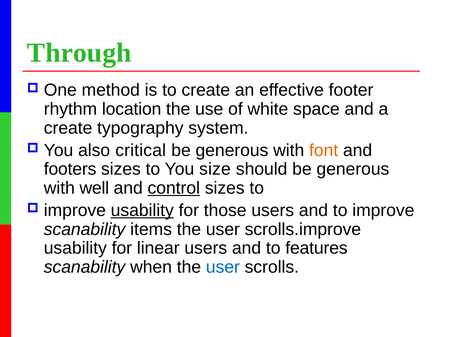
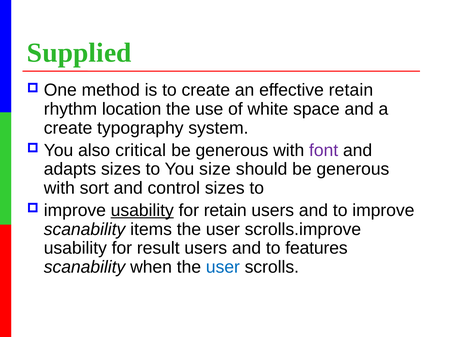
Through: Through -> Supplied
effective footer: footer -> retain
font colour: orange -> purple
footers: footers -> adapts
well: well -> sort
control underline: present -> none
for those: those -> retain
linear: linear -> result
